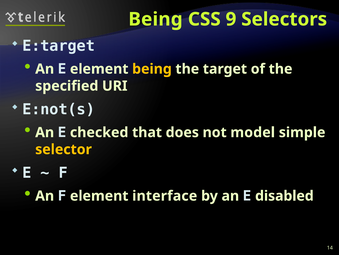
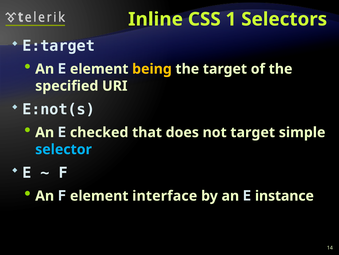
Being at (155, 19): Being -> Inline
9: 9 -> 1
not model: model -> target
selector colour: yellow -> light blue
disabled: disabled -> instance
